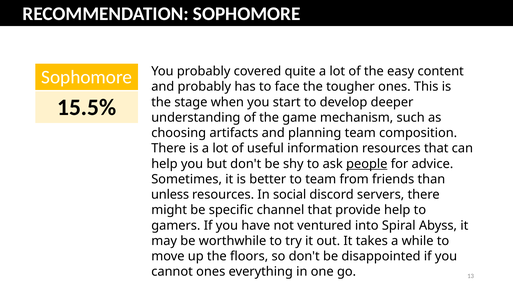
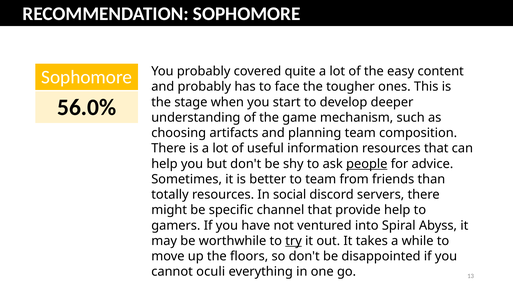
15.5%: 15.5% -> 56.0%
unless: unless -> totally
try underline: none -> present
cannot ones: ones -> oculi
